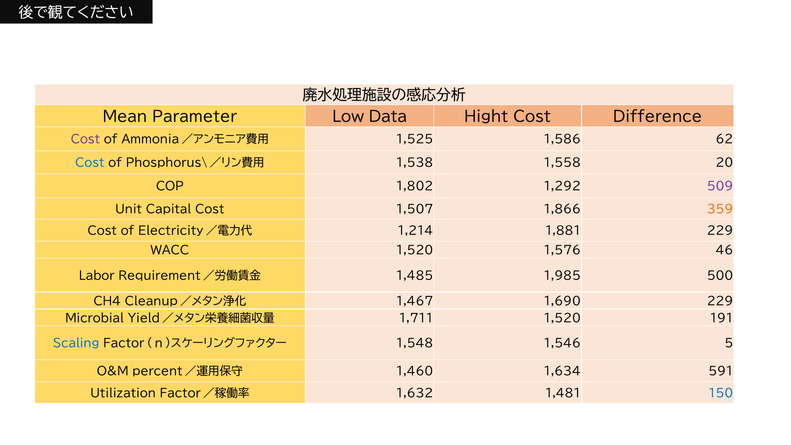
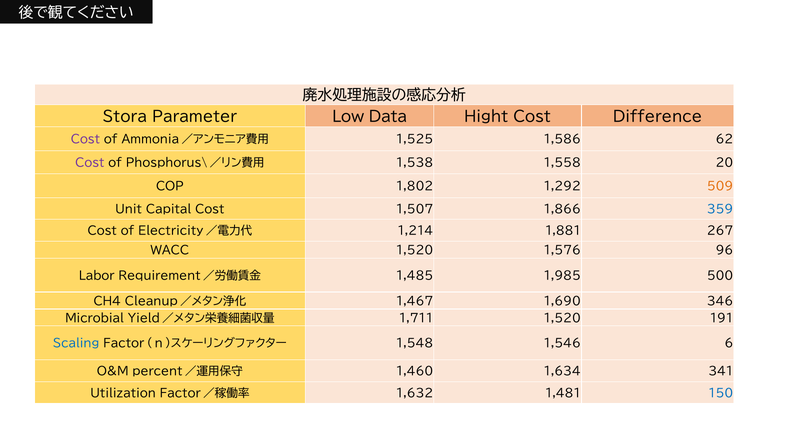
Mean: Mean -> Stora
Cost at (90, 163) colour: blue -> purple
509 colour: purple -> orange
359 colour: orange -> blue
1,881 229: 229 -> 267
46: 46 -> 96
1,690 229: 229 -> 346
5: 5 -> 6
591: 591 -> 341
